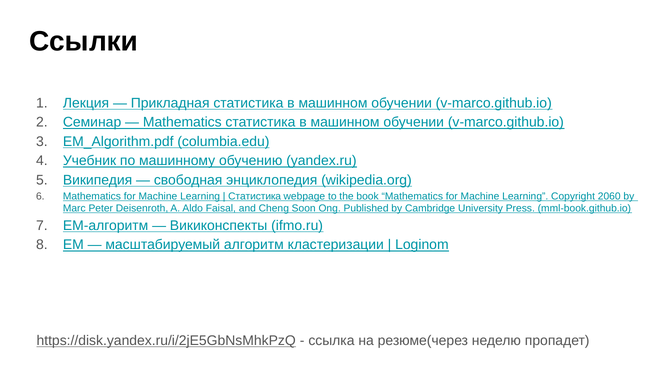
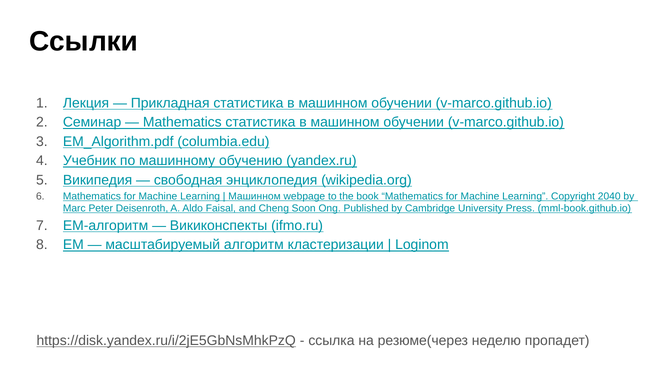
Статистика at (255, 196): Статистика -> Машинном
2060: 2060 -> 2040
